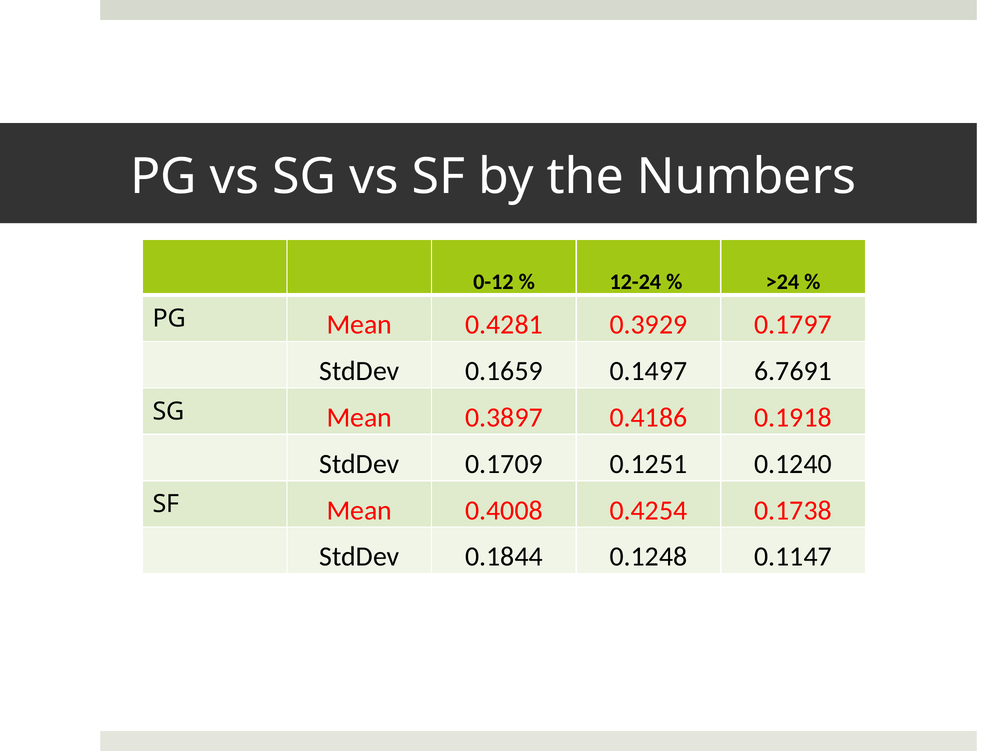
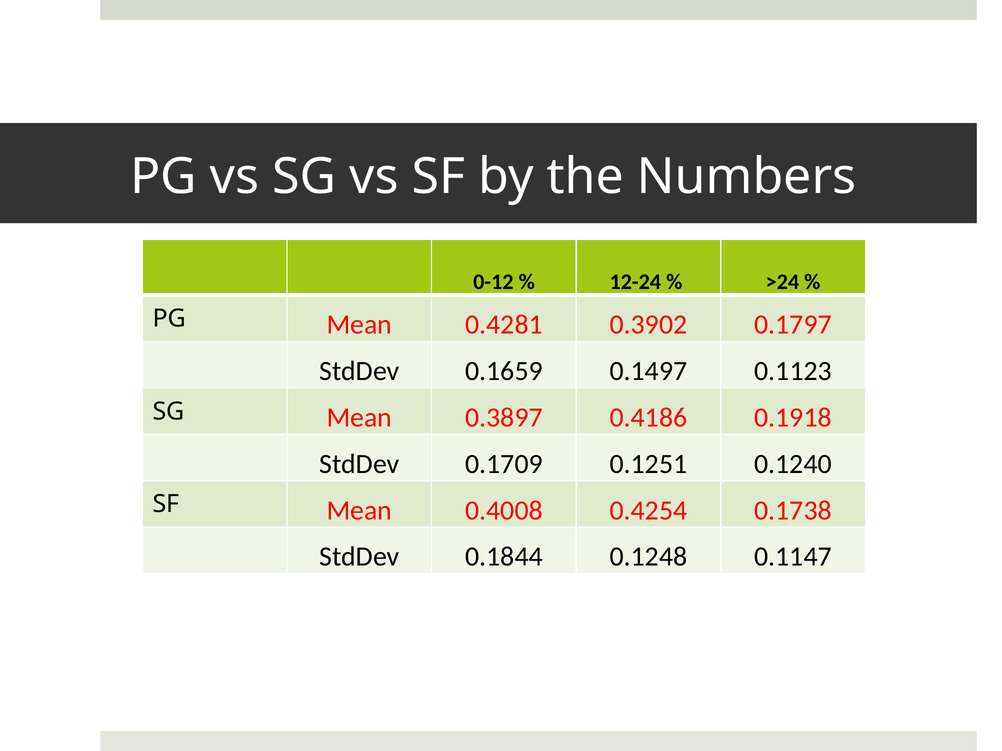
0.3929: 0.3929 -> 0.3902
6.7691: 6.7691 -> 0.1123
